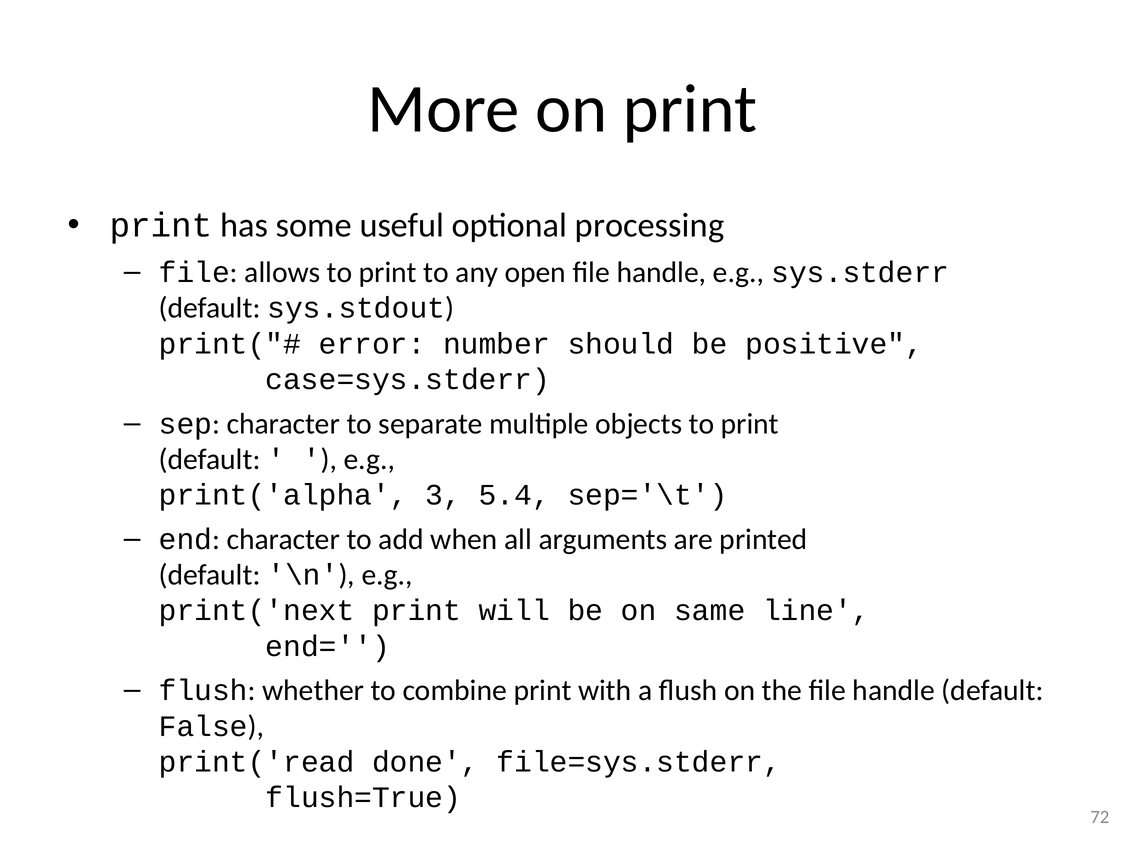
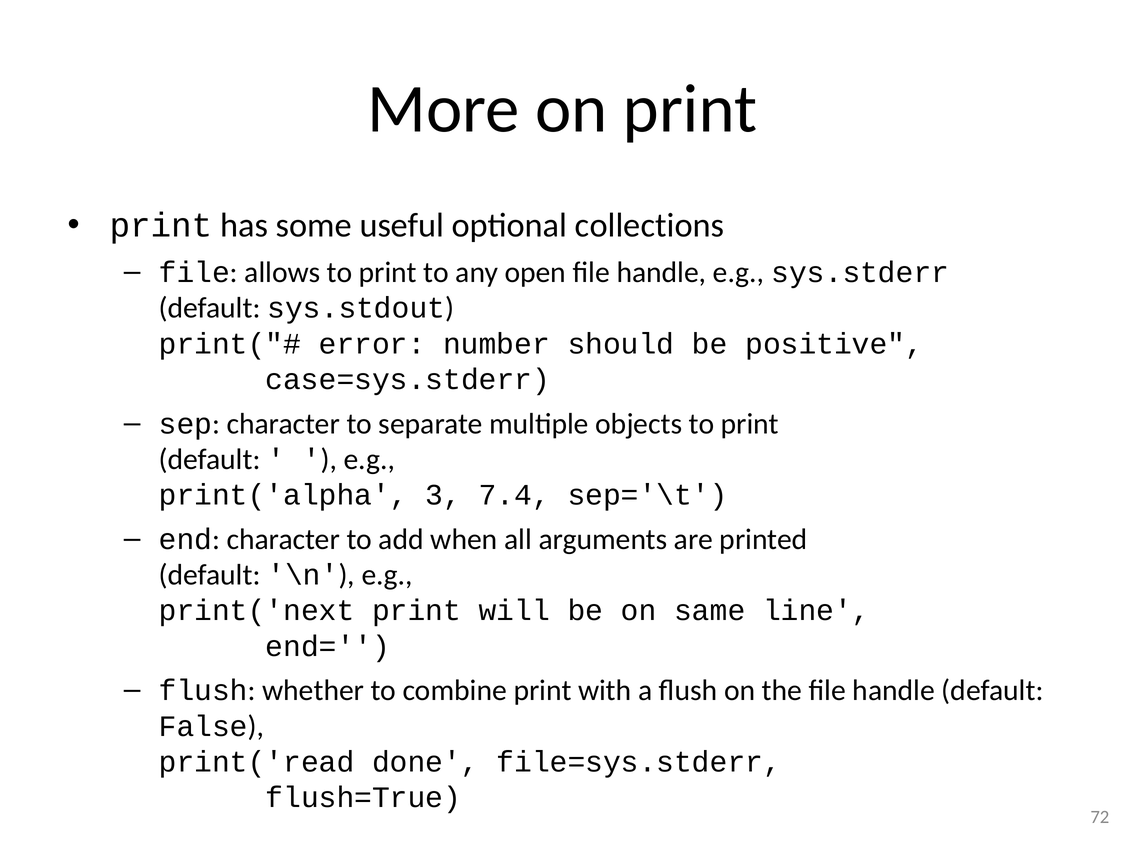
processing: processing -> collections
5.4: 5.4 -> 7.4
